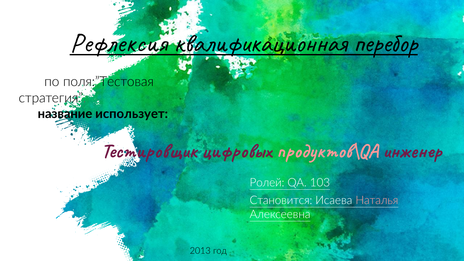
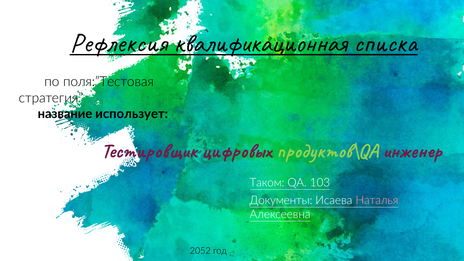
перебор: перебор -> списка
продуктов\QA colour: pink -> light green
Ролей: Ролей -> Таком
Становится: Становится -> Документы
2013: 2013 -> 2052
